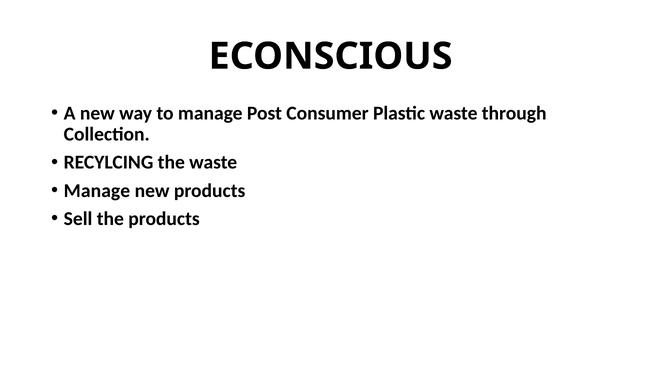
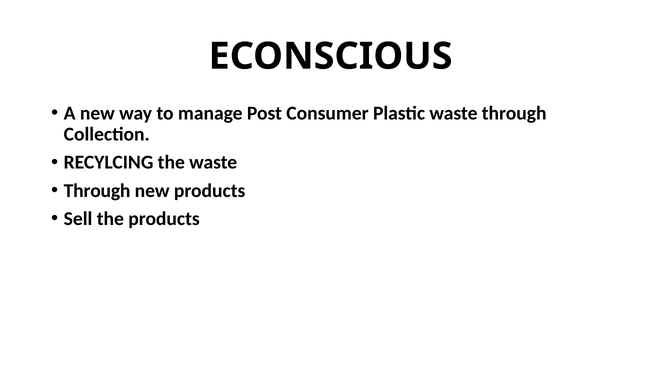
Manage at (97, 191): Manage -> Through
